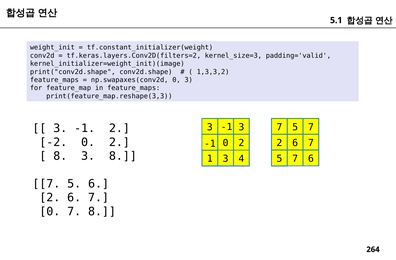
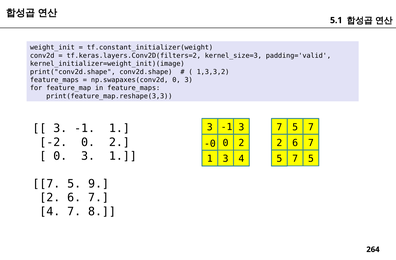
-1 2: 2 -> 1
-1 at (210, 144): -1 -> -0
8 at (60, 156): 8 -> 0
3 8: 8 -> 1
6 at (311, 159): 6 -> 5
5 6: 6 -> 9
0 at (50, 212): 0 -> 4
